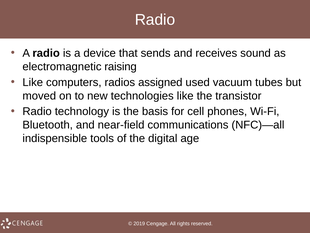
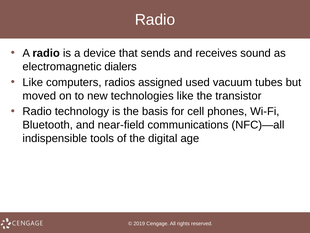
raising: raising -> dialers
